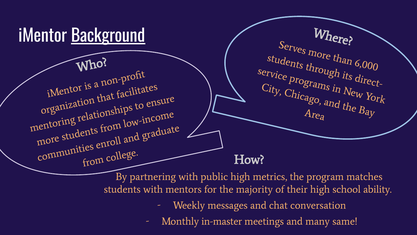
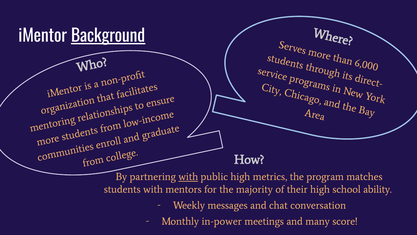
with at (188, 176) underline: none -> present
in-master: in-master -> in-power
same: same -> score
